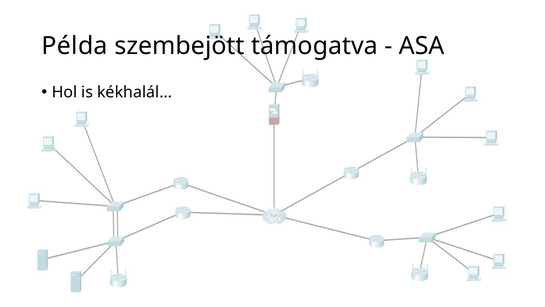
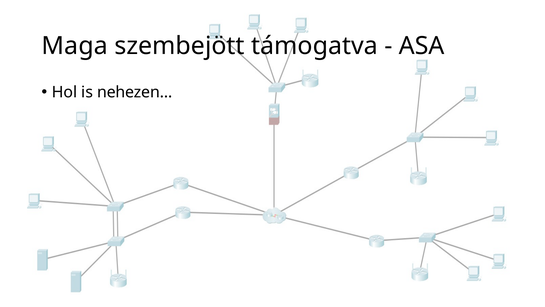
Példa: Példa -> Maga
kékhalál…: kékhalál… -> nehezen…
